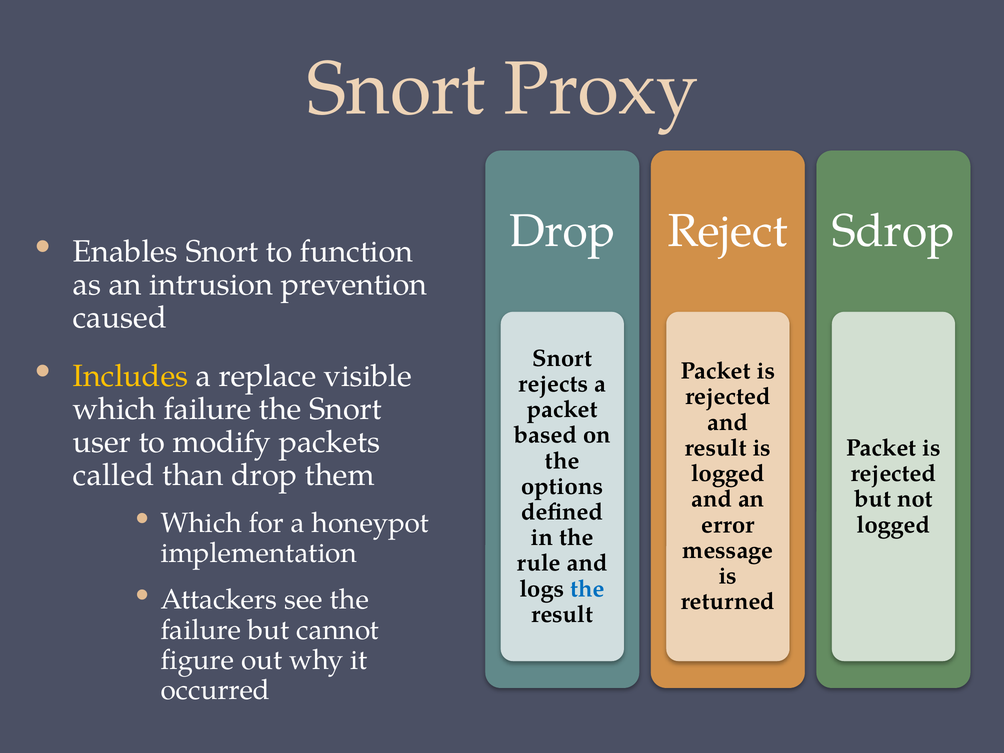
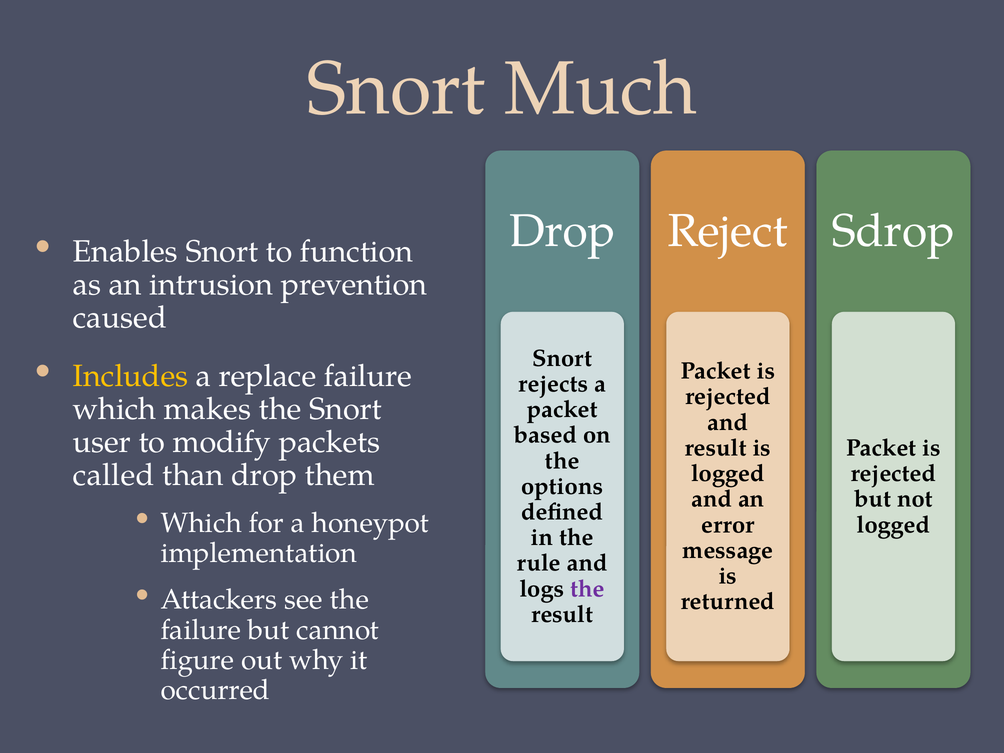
Proxy: Proxy -> Much
replace visible: visible -> failure
which failure: failure -> makes
the at (588, 589) colour: blue -> purple
